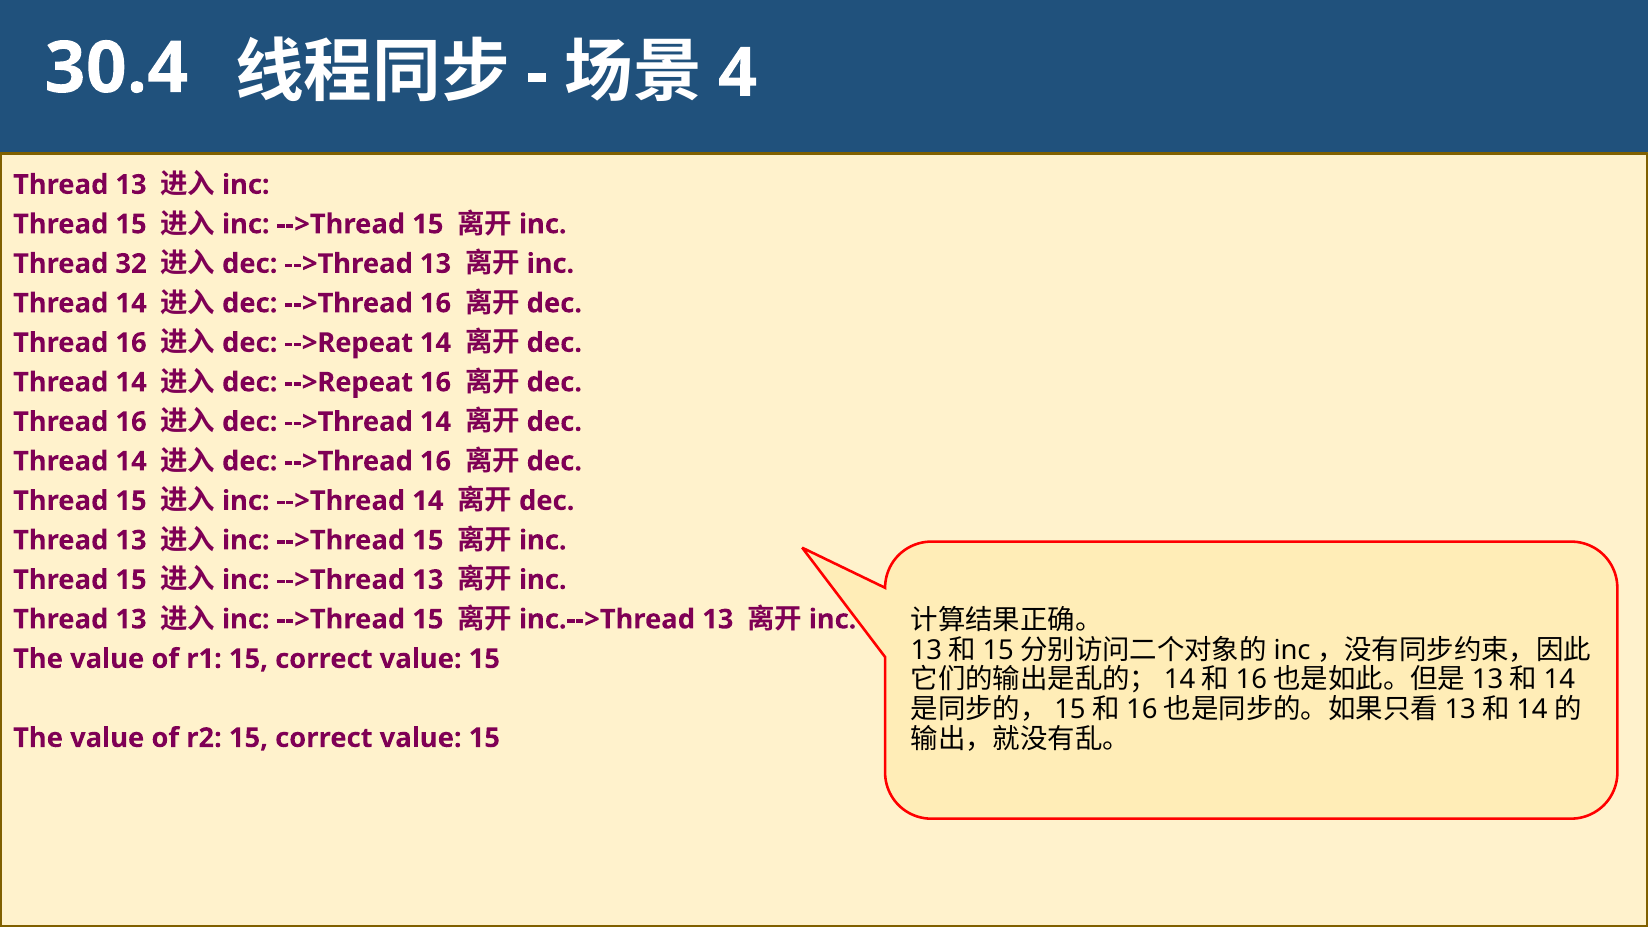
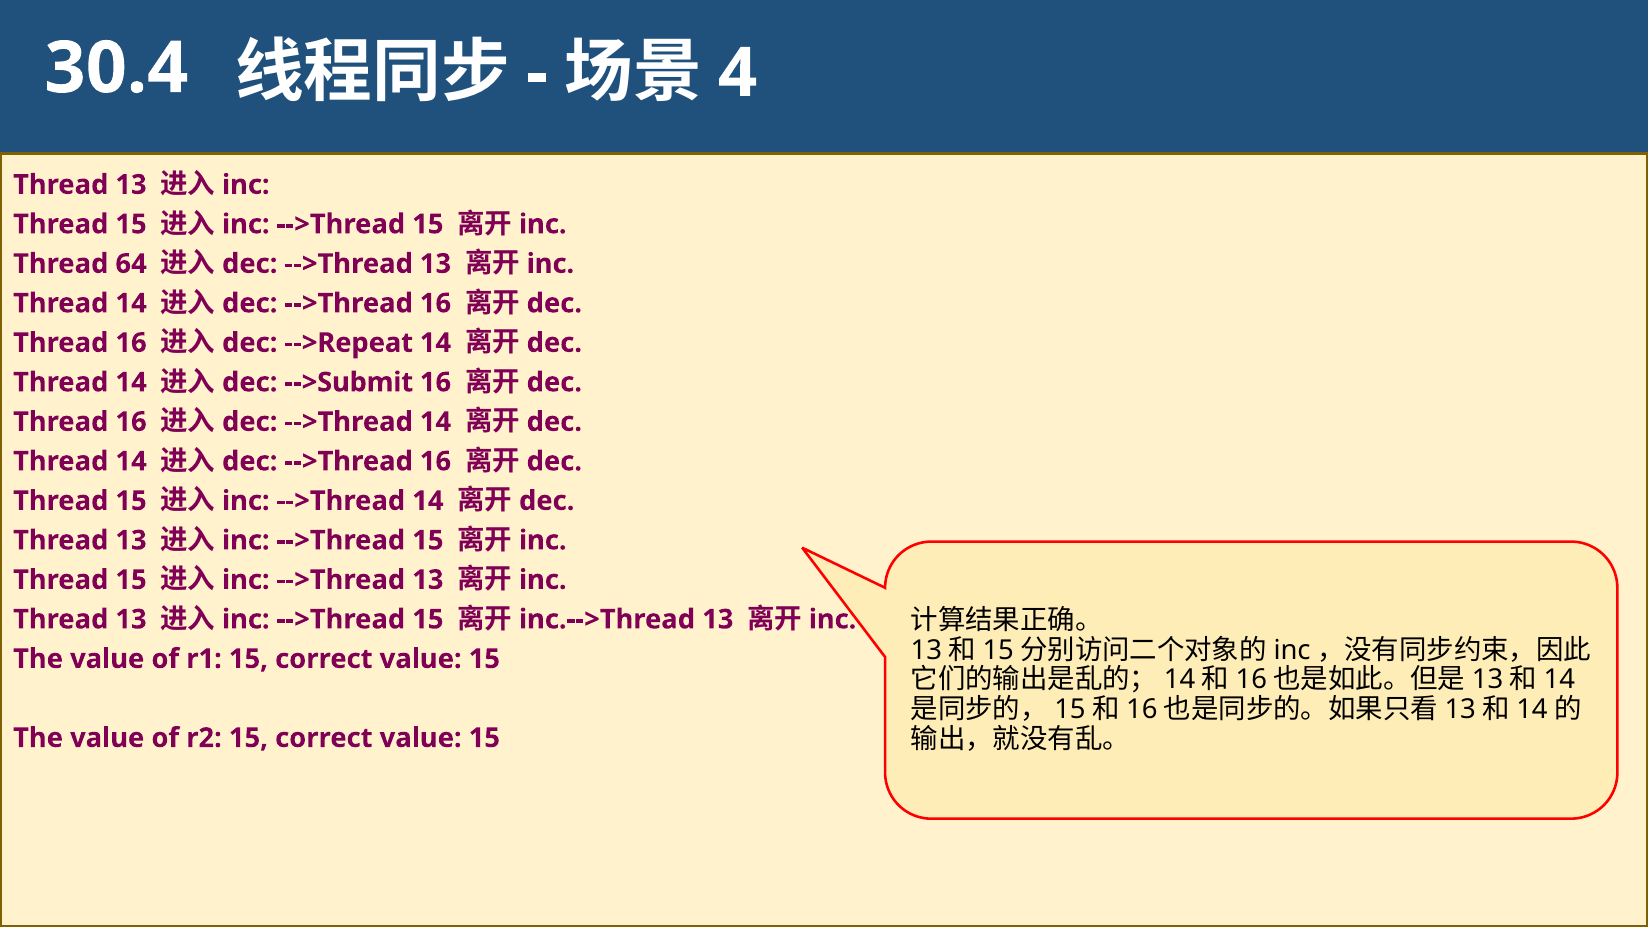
32: 32 -> 64
-->Repeat at (349, 382): -->Repeat -> -->Submit
